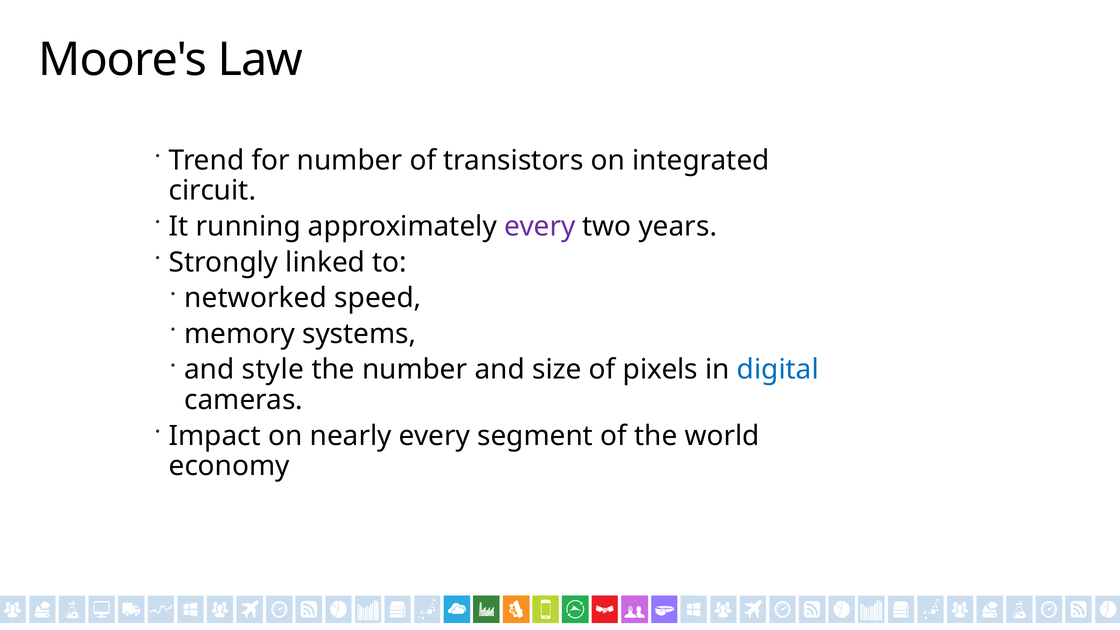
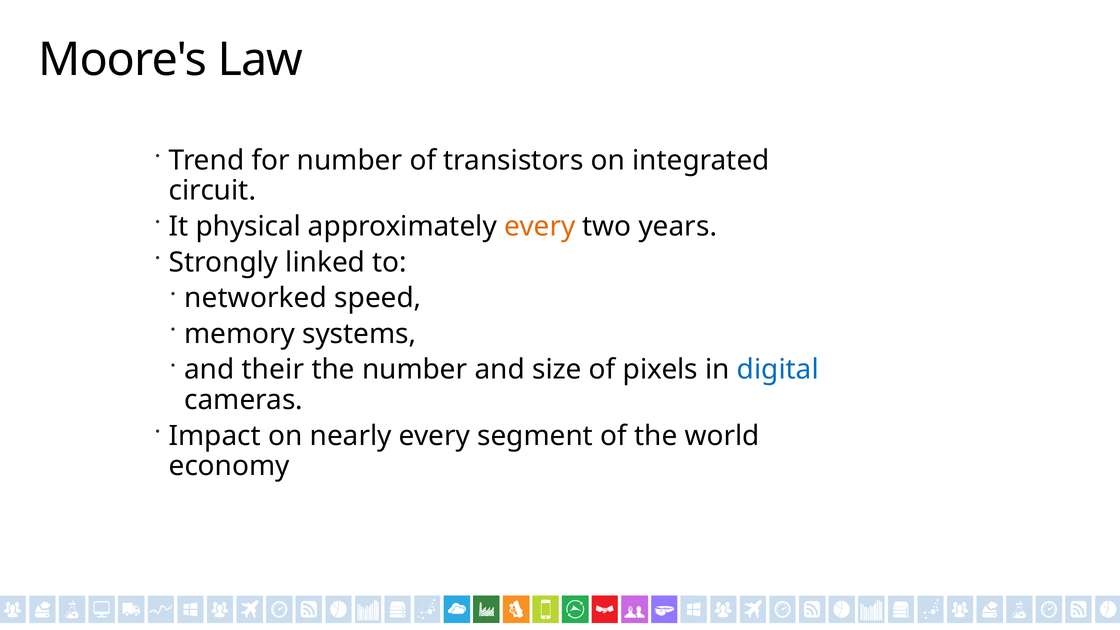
running: running -> physical
every at (540, 226) colour: purple -> orange
style: style -> their
